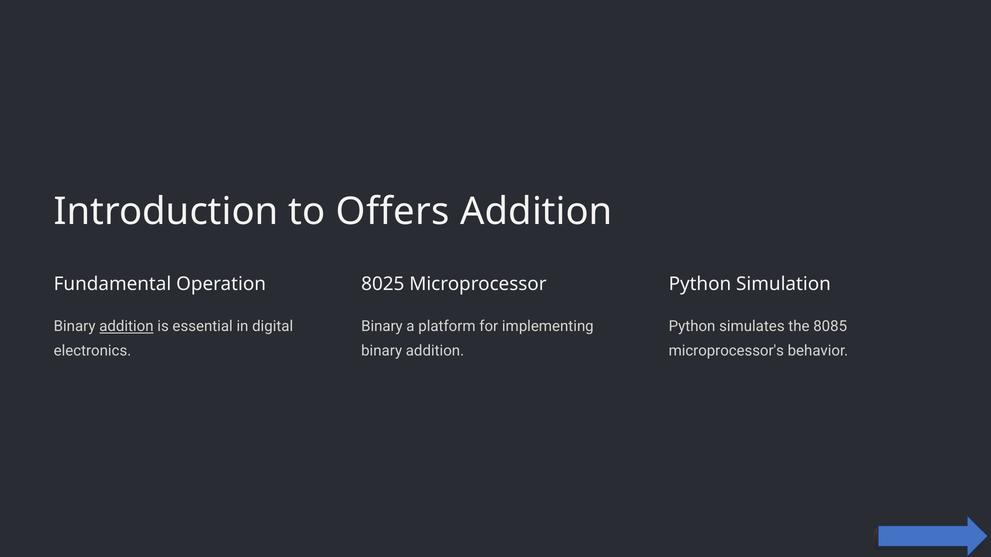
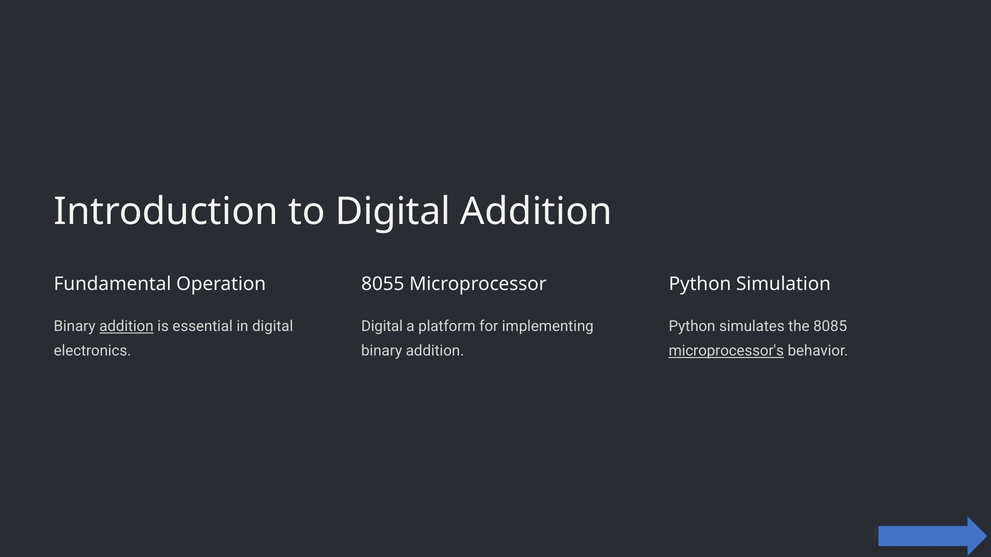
to Offers: Offers -> Digital
8025: 8025 -> 8055
Binary at (382, 327): Binary -> Digital
microprocessor's underline: none -> present
